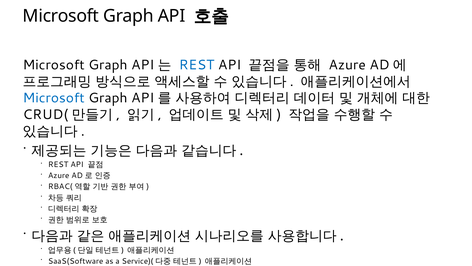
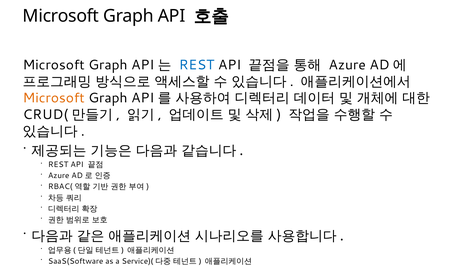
Microsoft at (54, 98) colour: blue -> orange
